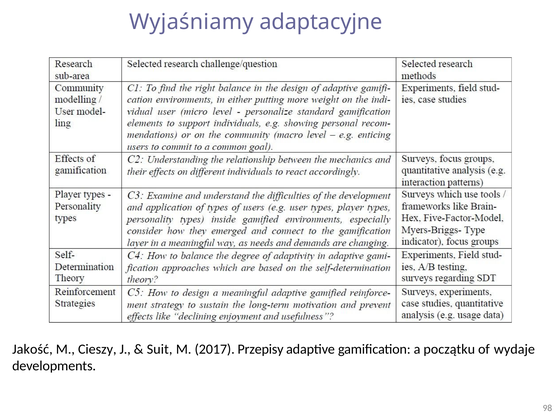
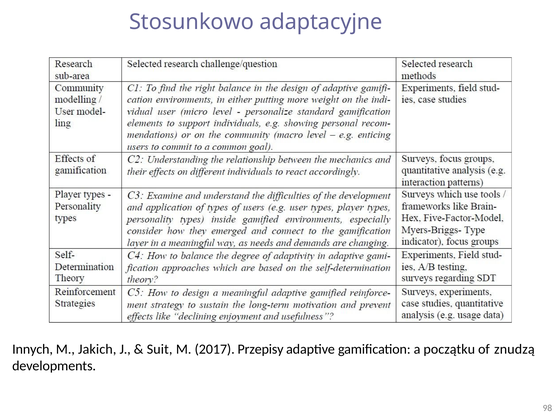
Wyjaśniamy: Wyjaśniamy -> Stosunkowo
Jakość: Jakość -> Innych
Cieszy: Cieszy -> Jakich
wydaje: wydaje -> znudzą
